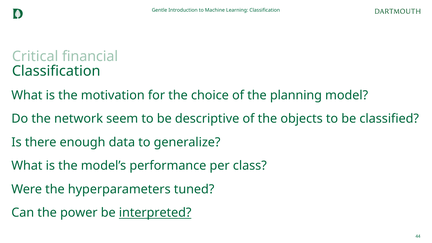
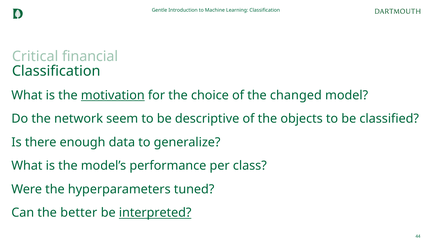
motivation underline: none -> present
planning: planning -> changed
power: power -> better
